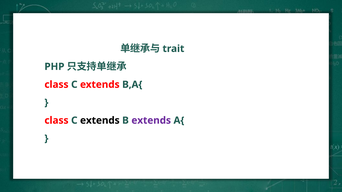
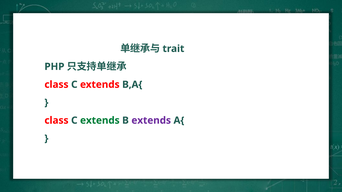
extends at (100, 121) colour: black -> green
